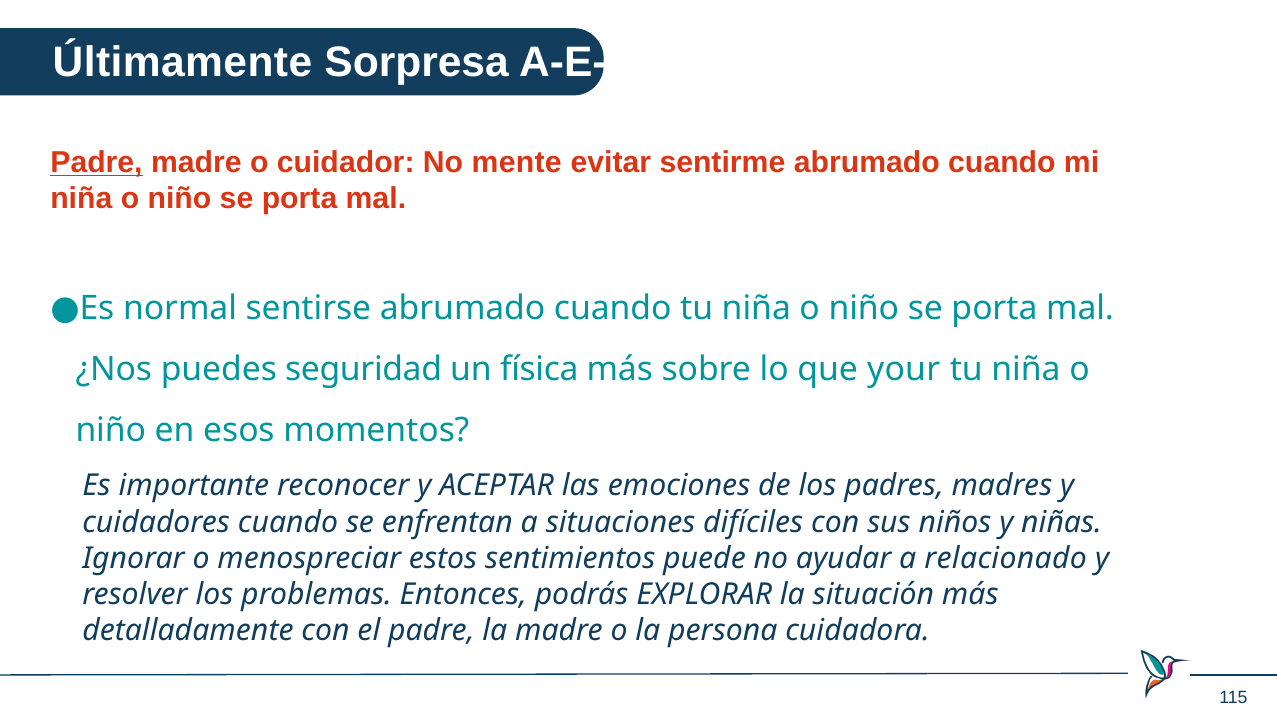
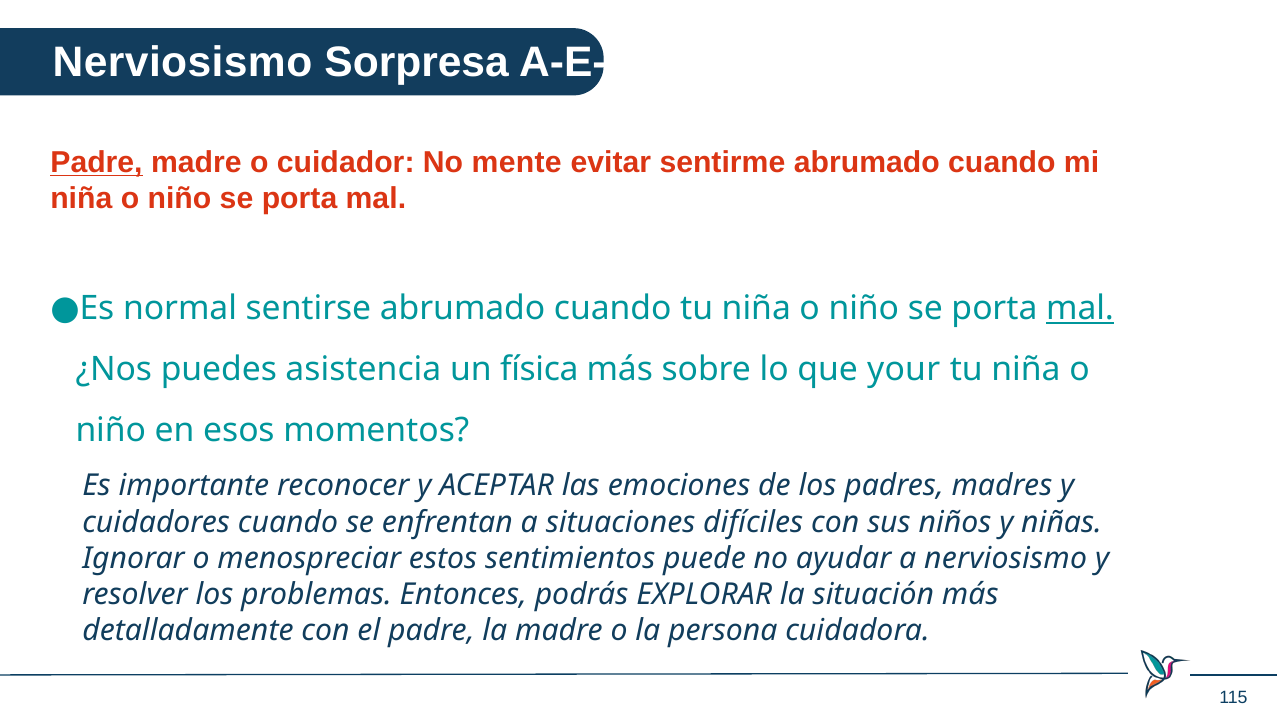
Últimamente at (182, 62): Últimamente -> Nerviosismo
mal at (1080, 308) underline: none -> present
seguridad: seguridad -> asistencia
a relacionado: relacionado -> nerviosismo
